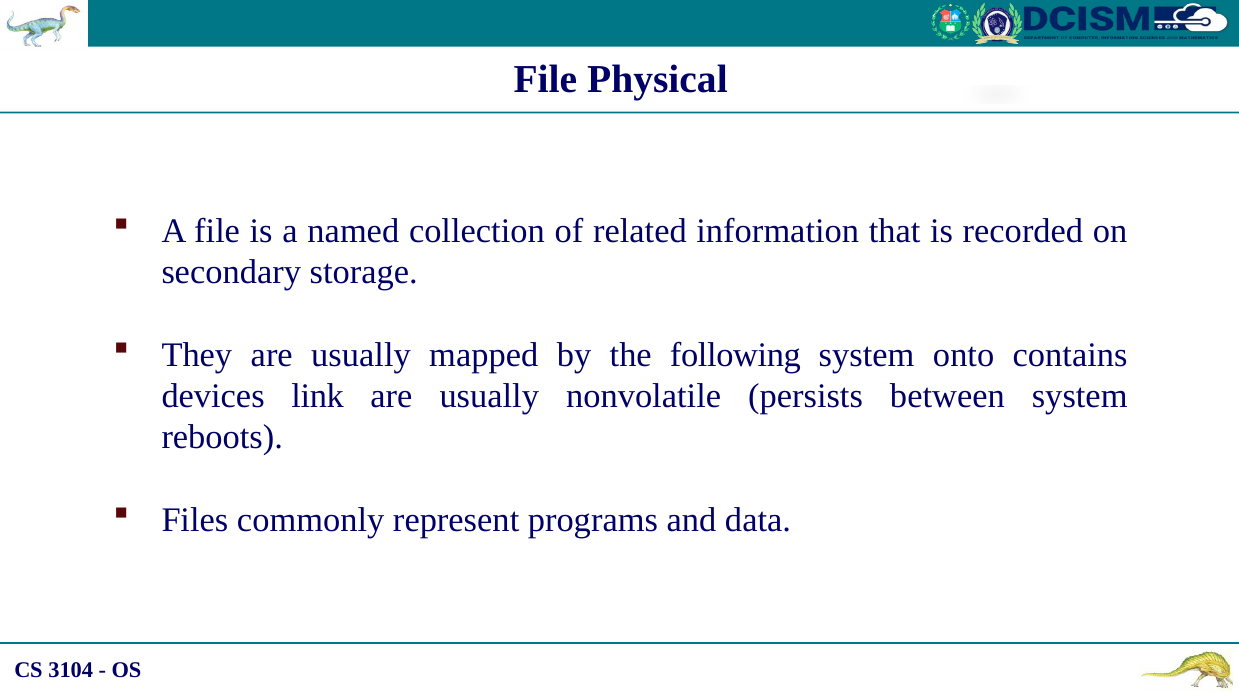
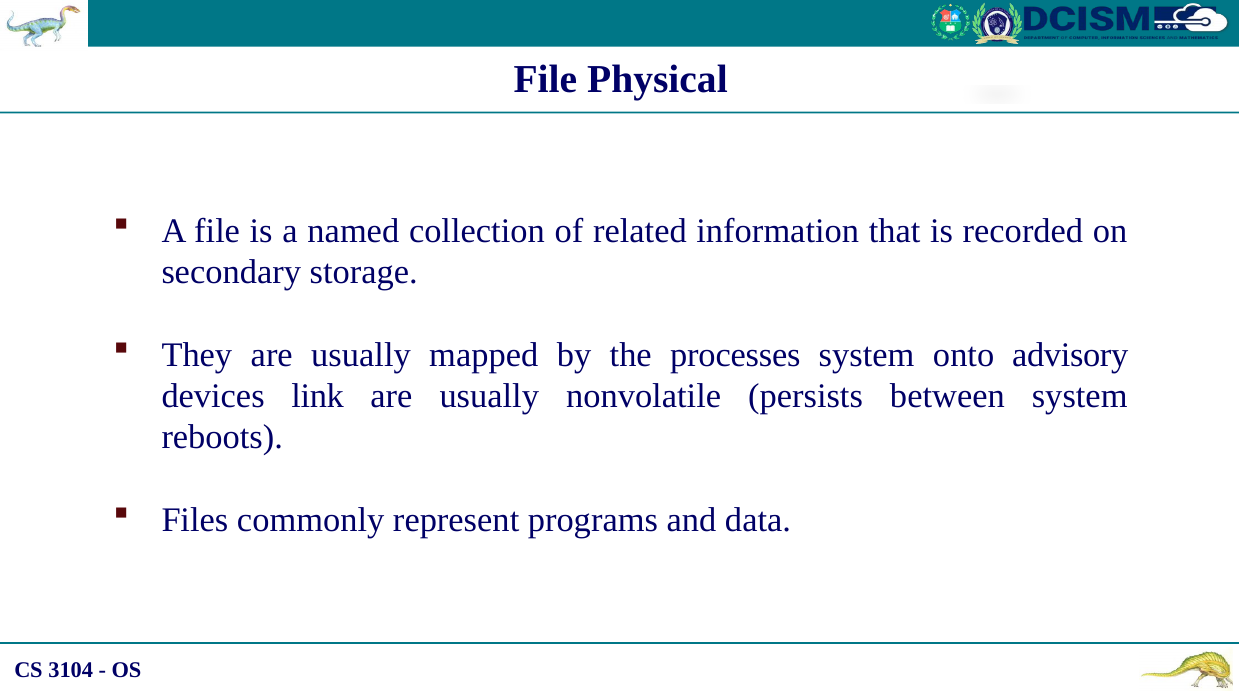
following: following -> processes
contains: contains -> advisory
